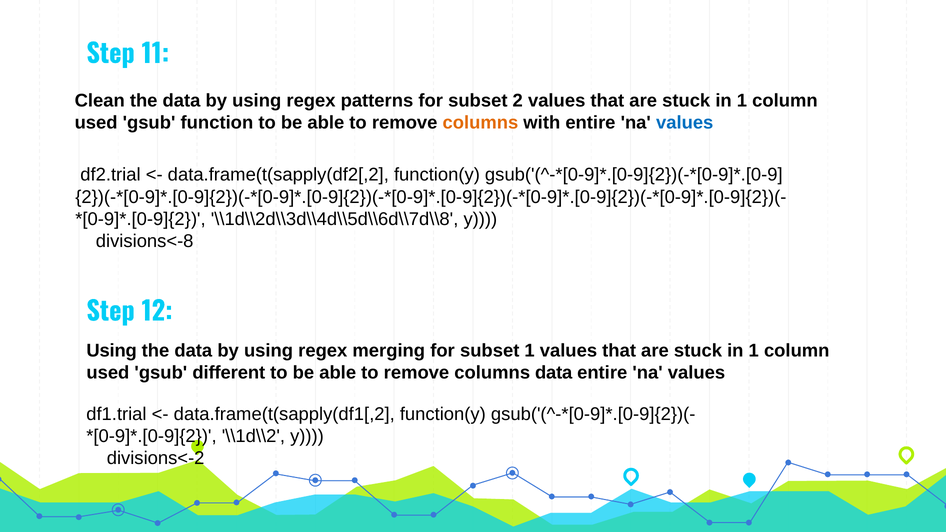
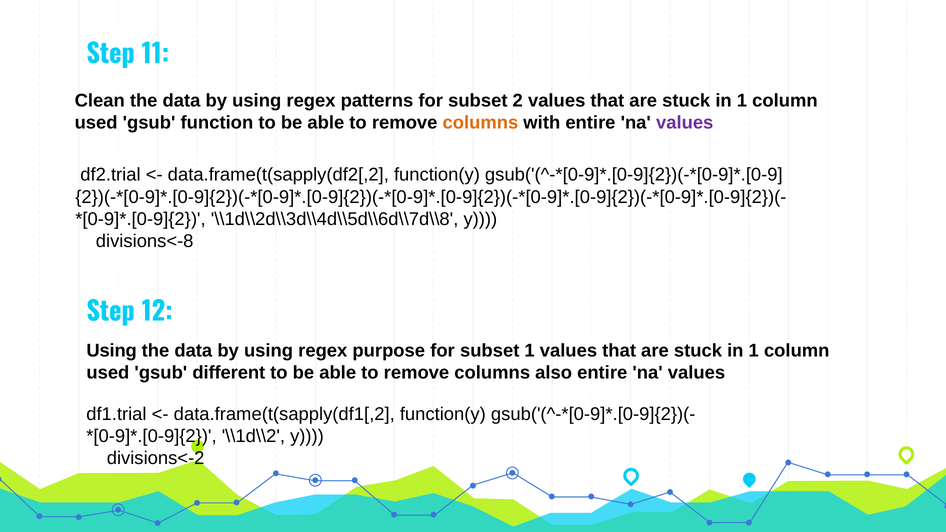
values at (685, 123) colour: blue -> purple
merging: merging -> purpose
columns data: data -> also
